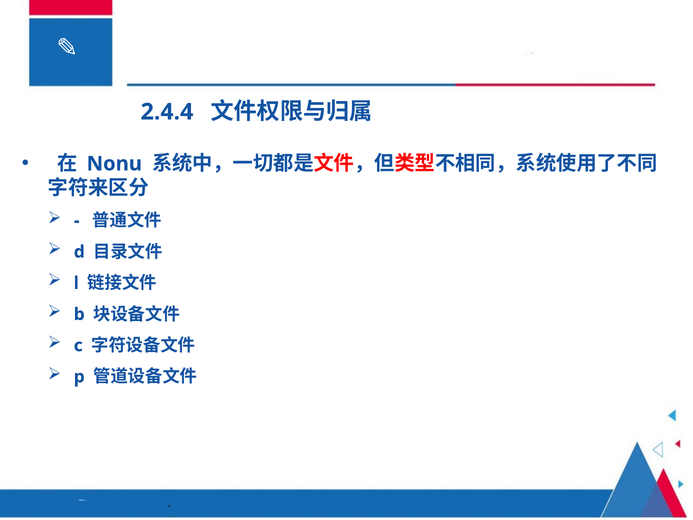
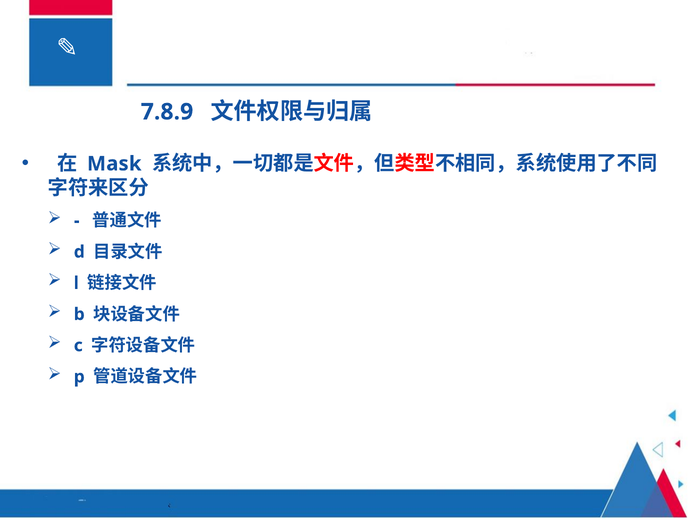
2.4.4: 2.4.4 -> 7.8.9
Nonu: Nonu -> Mask
